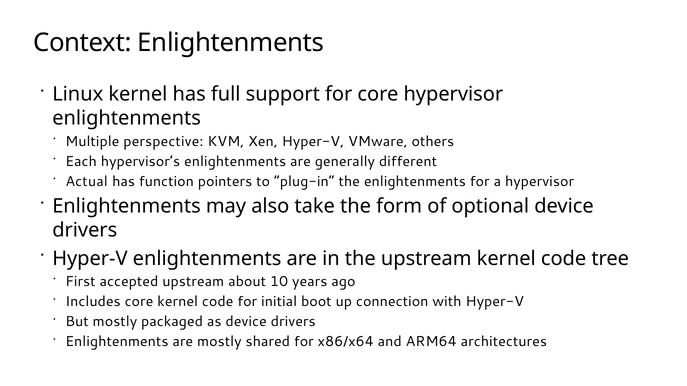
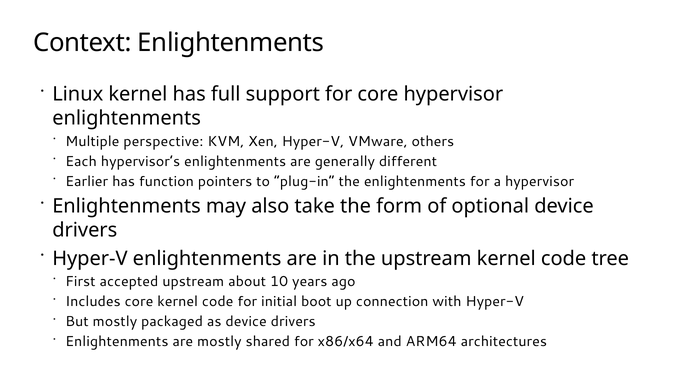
Actual: Actual -> Earlier
